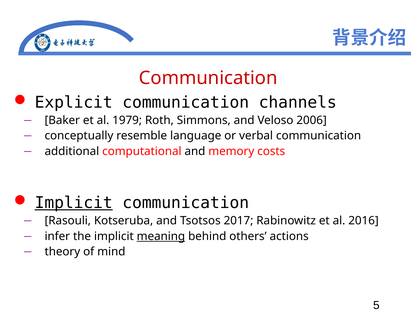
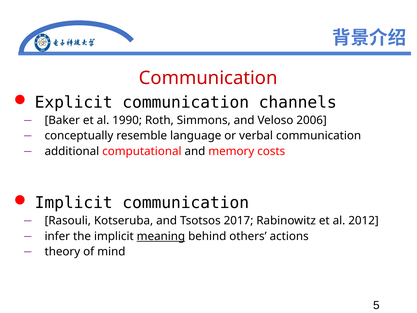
1979: 1979 -> 1990
Implicit at (74, 203) underline: present -> none
2016: 2016 -> 2012
